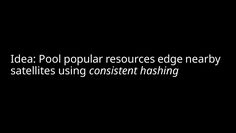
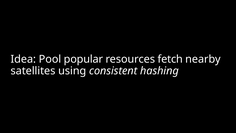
edge: edge -> fetch
